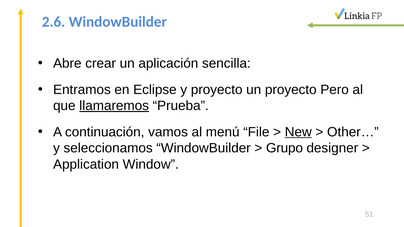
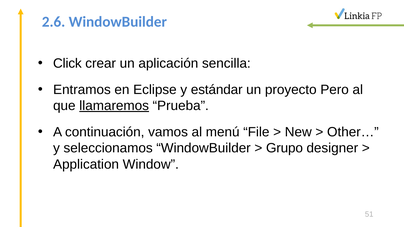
Abre: Abre -> Click
y proyecto: proyecto -> estándar
New underline: present -> none
